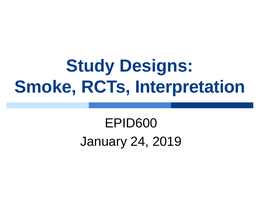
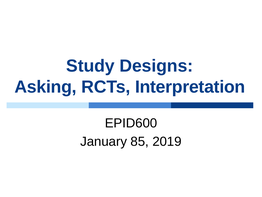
Smoke: Smoke -> Asking
24: 24 -> 85
